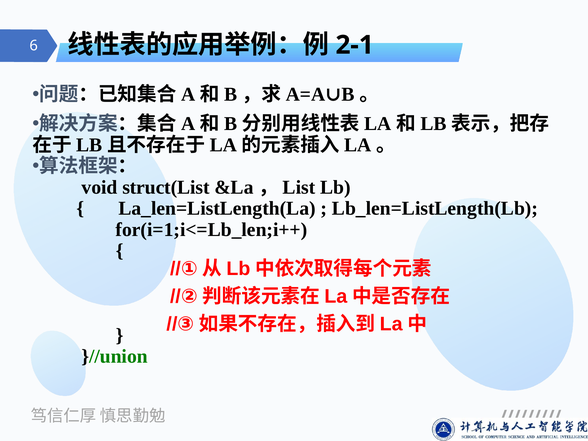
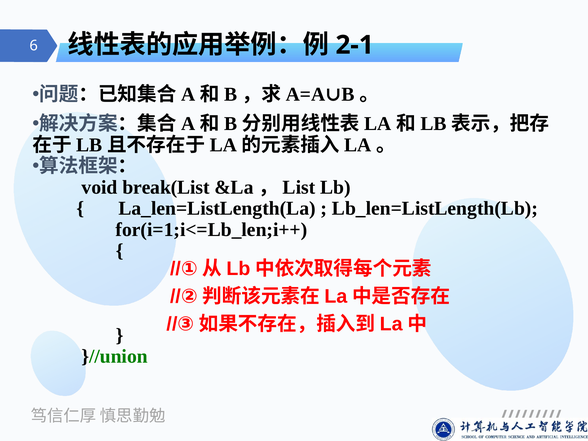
struct(List: struct(List -> break(List
